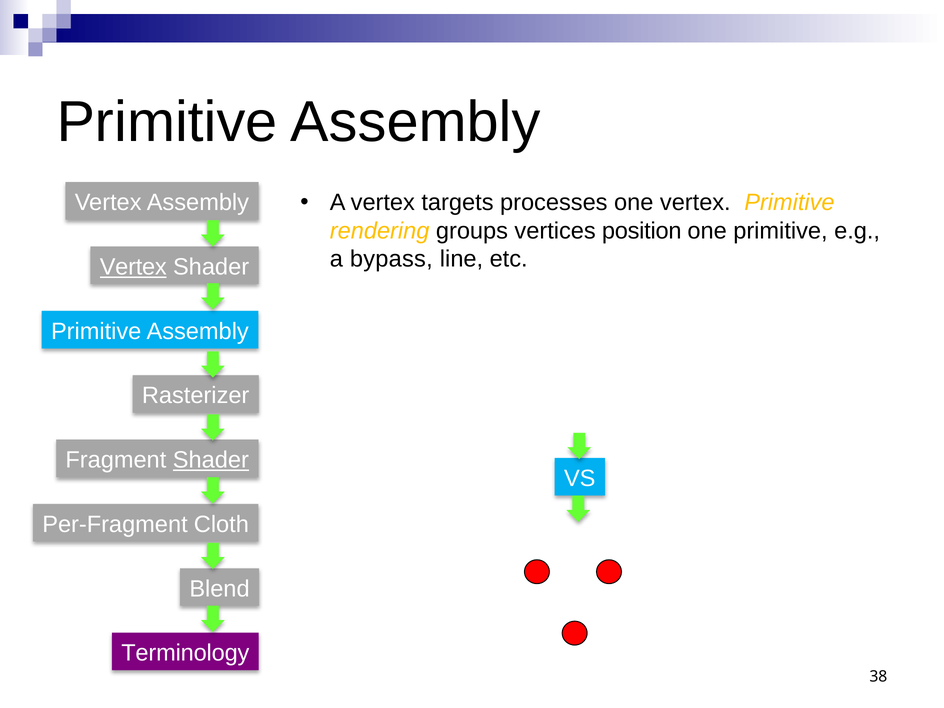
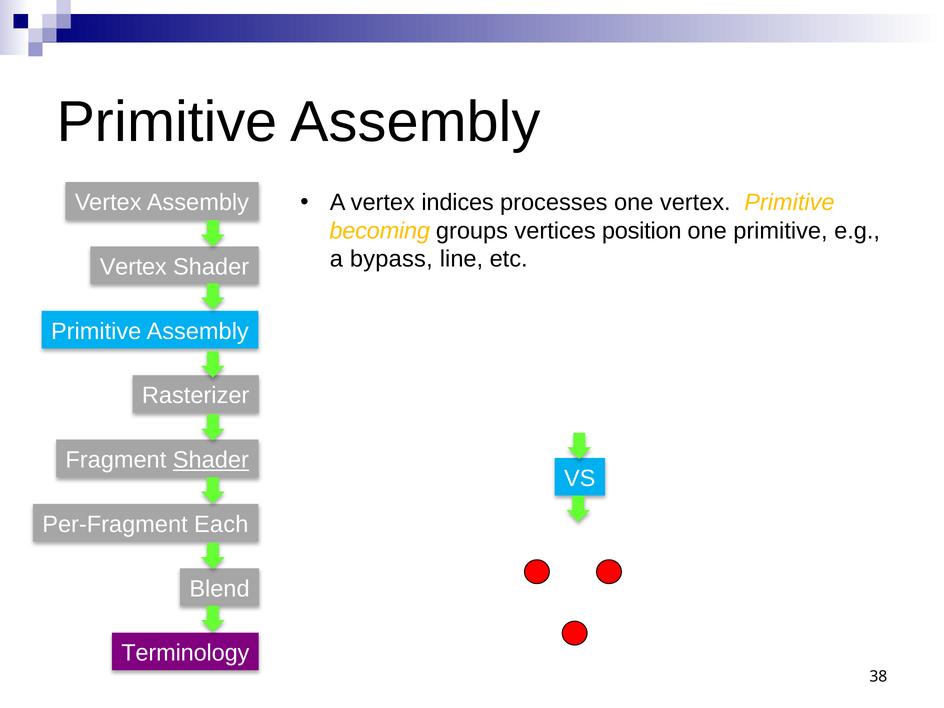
targets: targets -> indices
rendering: rendering -> becoming
Vertex at (133, 267) underline: present -> none
Cloth: Cloth -> Each
